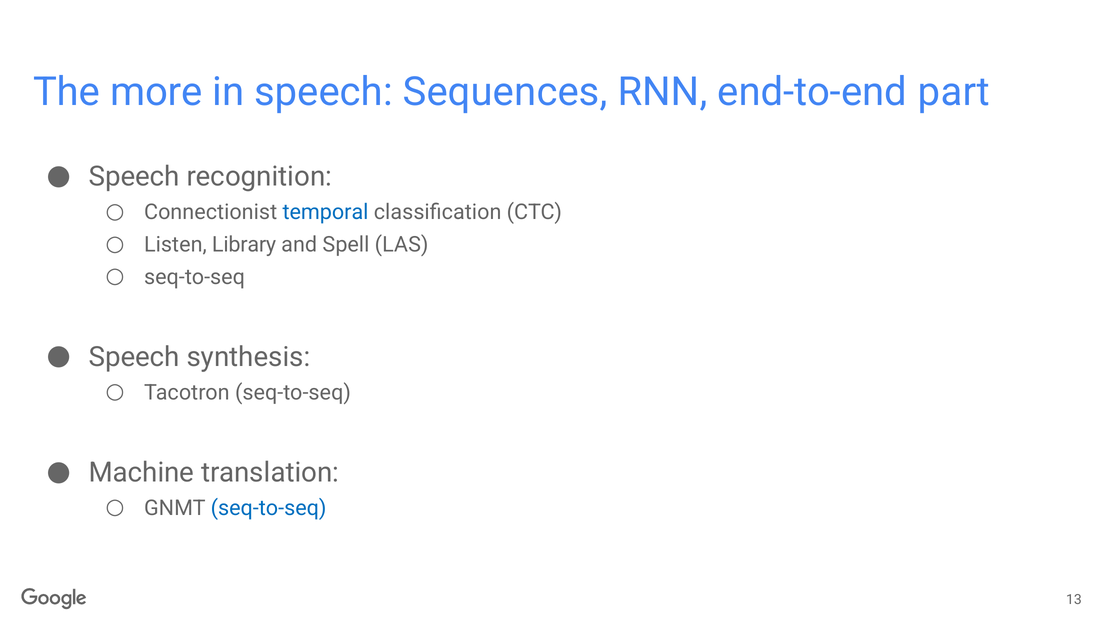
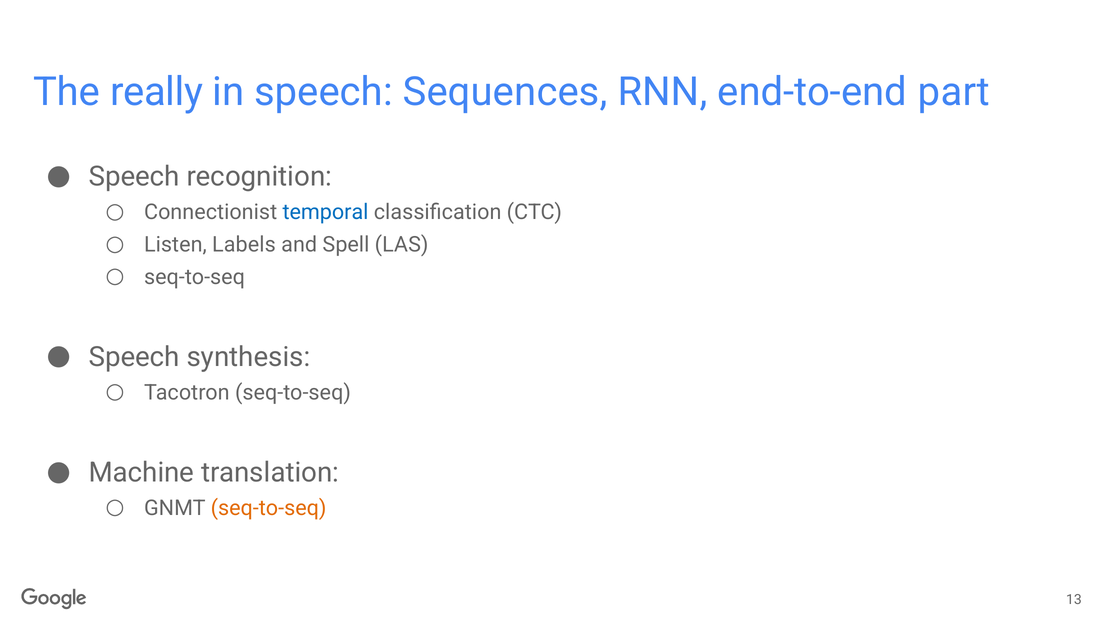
more: more -> really
Library: Library -> Labels
seq-to-seq at (269, 508) colour: blue -> orange
